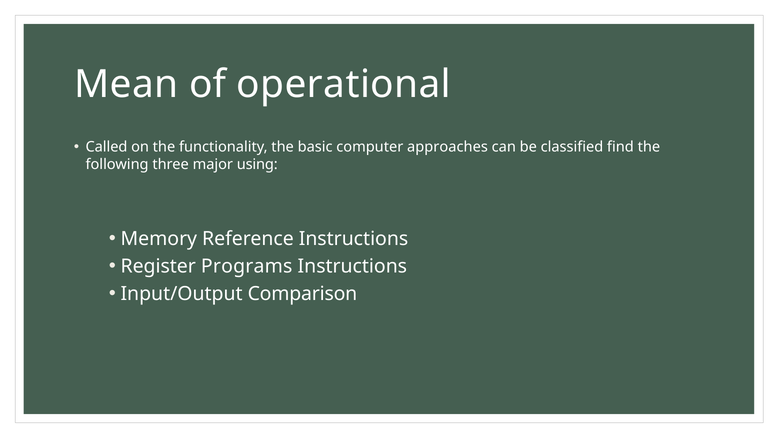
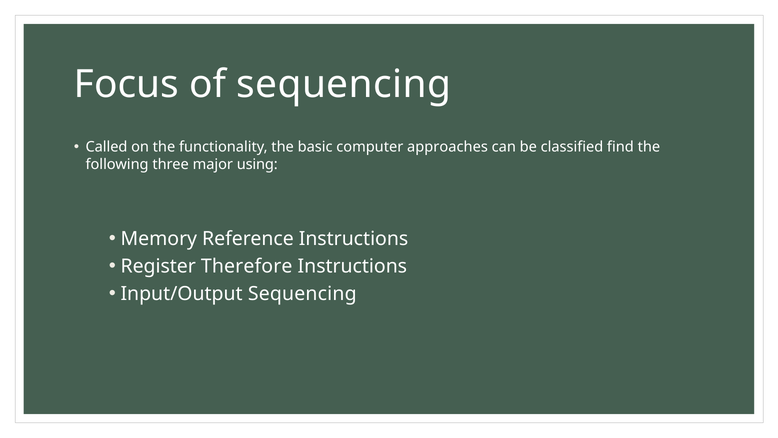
Mean: Mean -> Focus
of operational: operational -> sequencing
Programs: Programs -> Therefore
Input/Output Comparison: Comparison -> Sequencing
